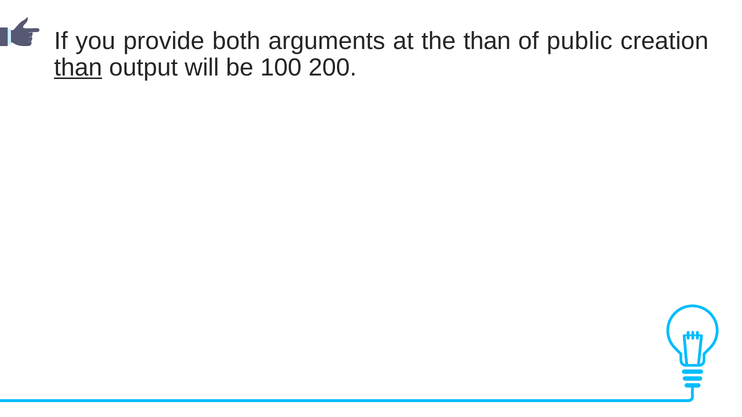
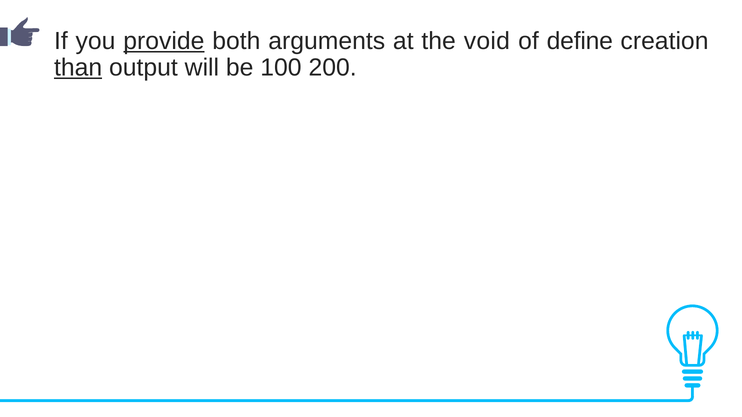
provide underline: none -> present
the than: than -> void
public: public -> define
